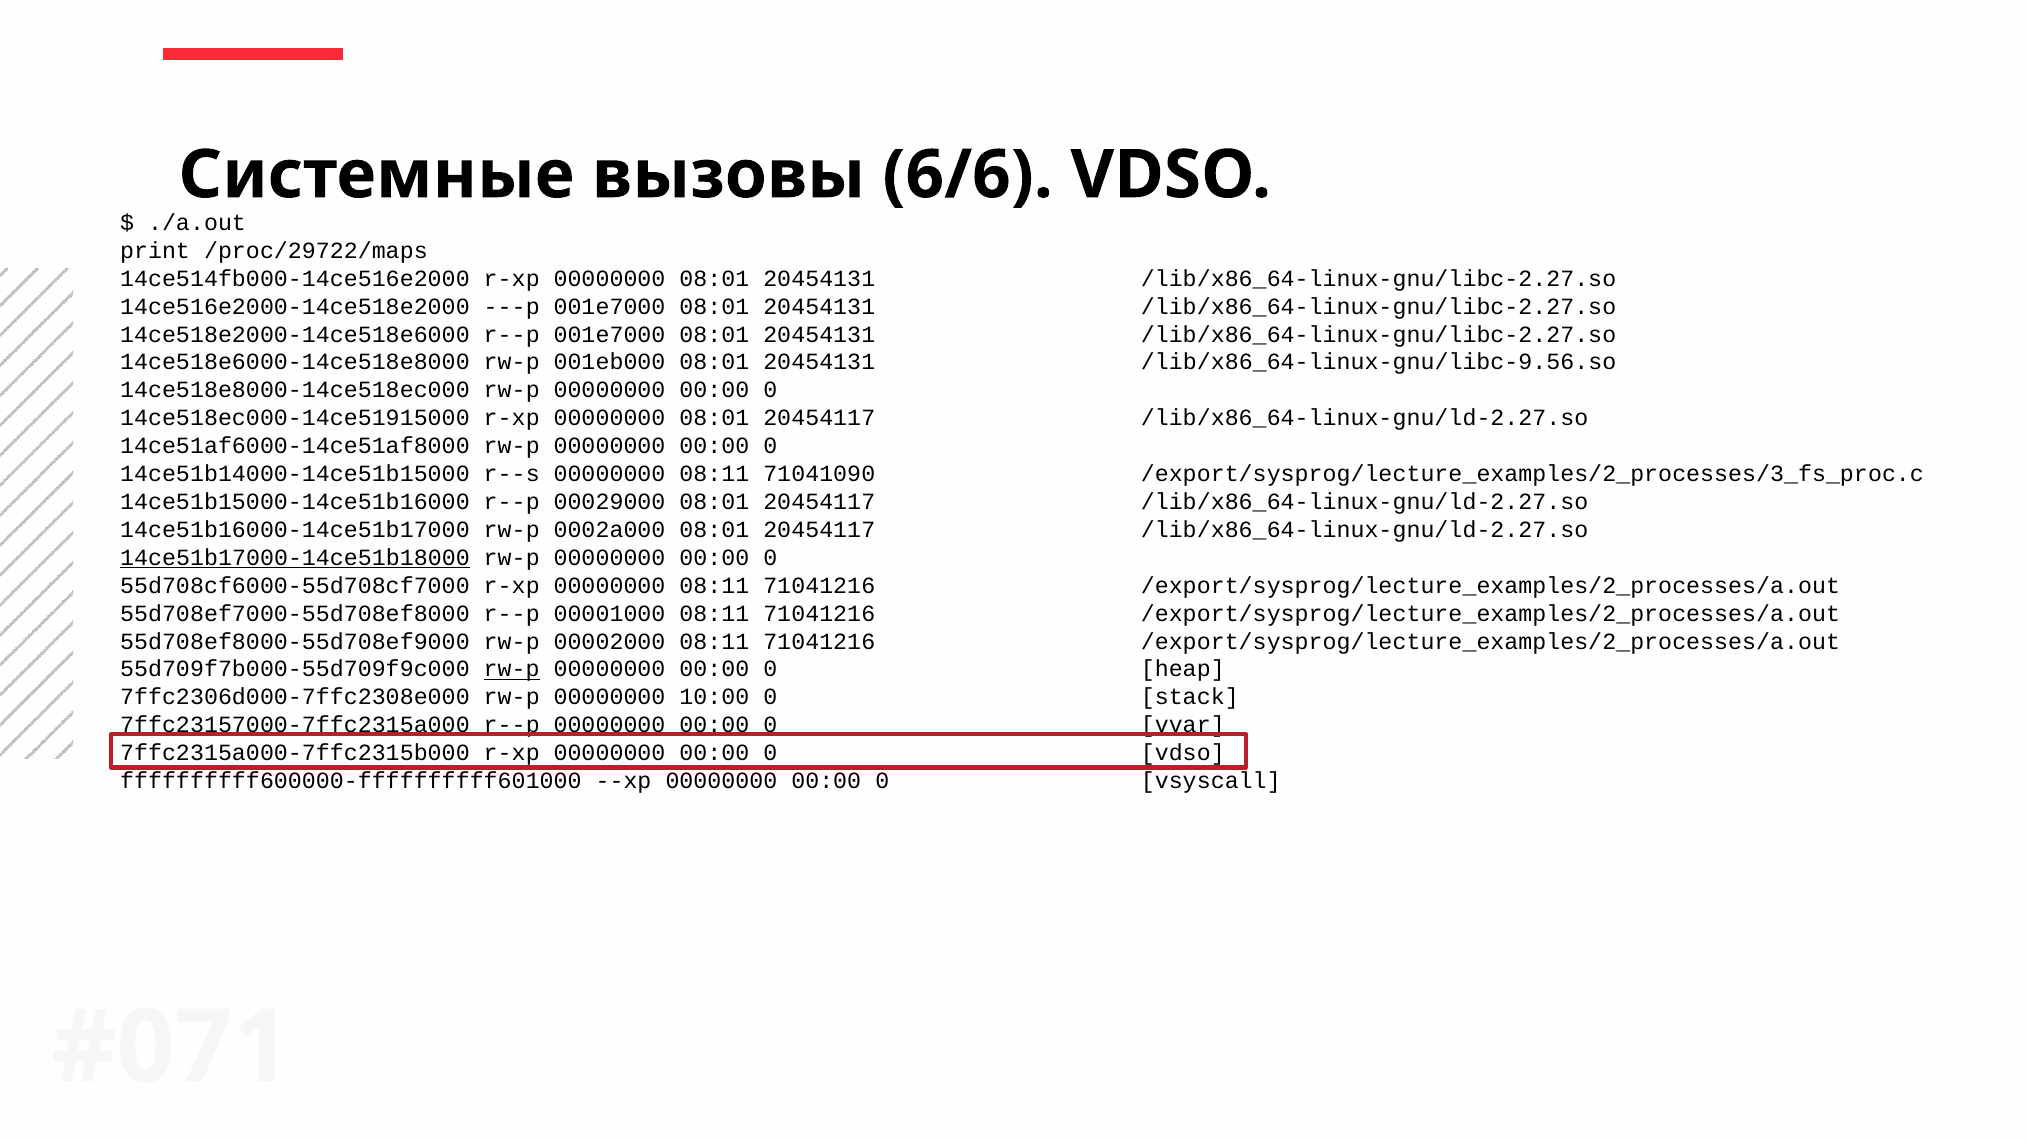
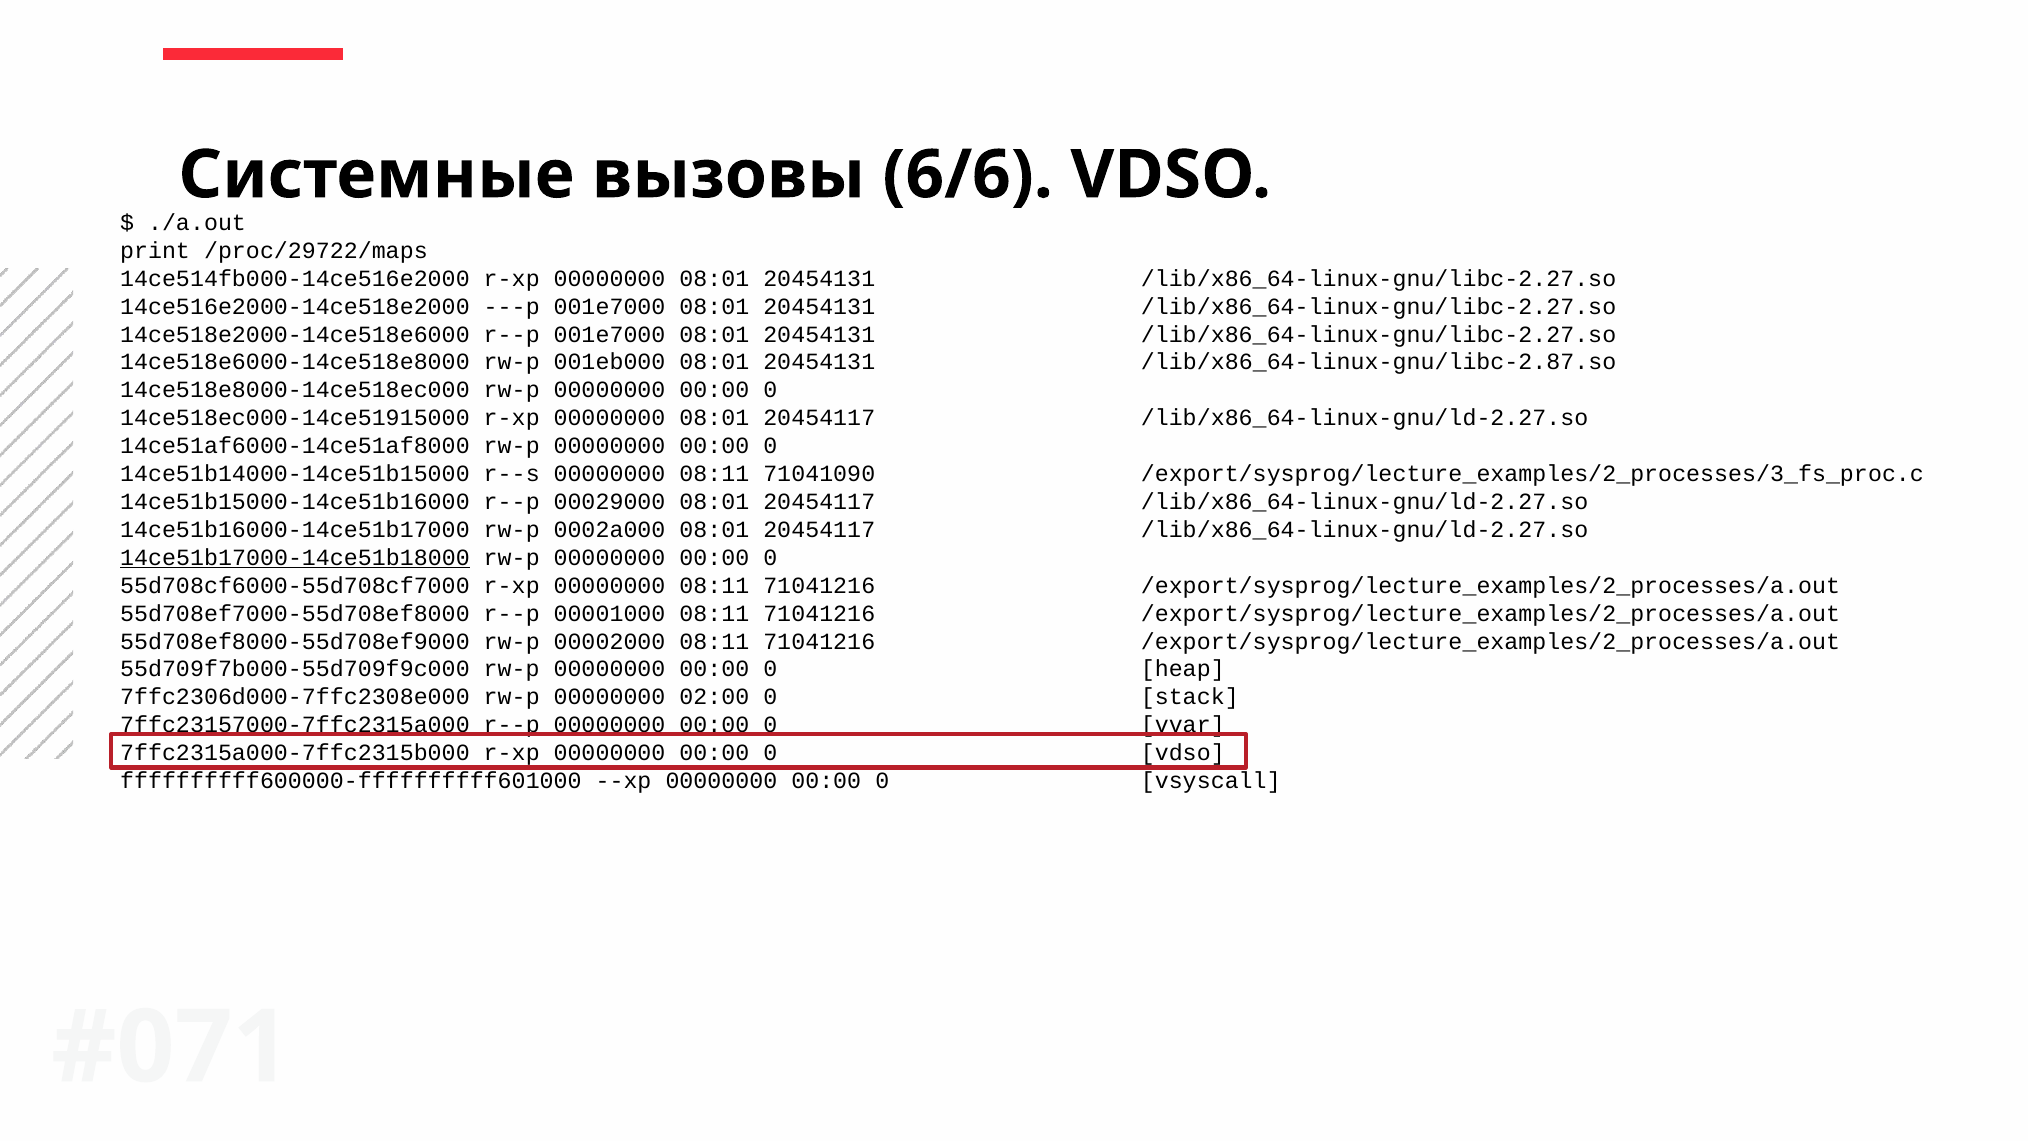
/lib/x86_64-linux-gnu/libc-9.56.so: /lib/x86_64-linux-gnu/libc-9.56.so -> /lib/x86_64-linux-gnu/libc-2.87.so
rw-p at (512, 669) underline: present -> none
10:00: 10:00 -> 02:00
